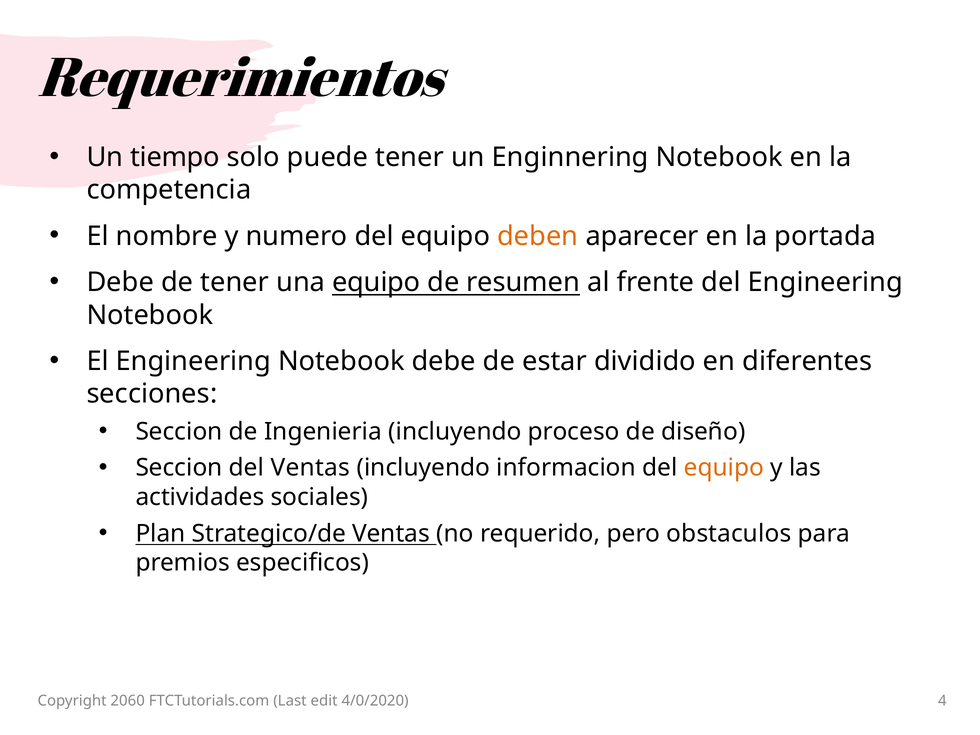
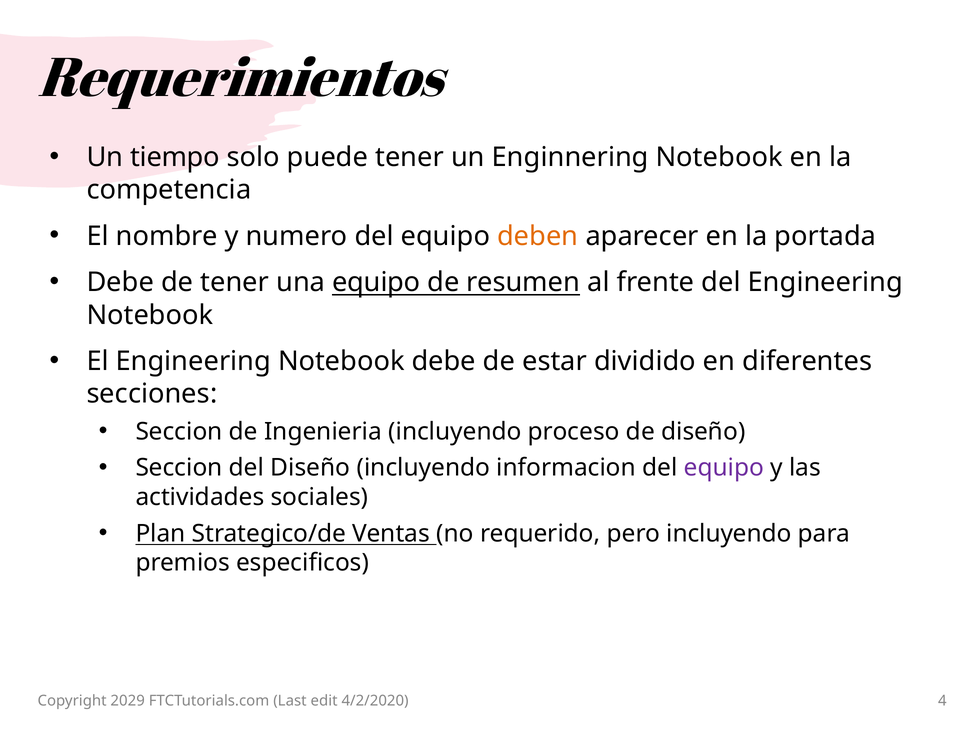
del Ventas: Ventas -> Diseño
equipo at (724, 468) colour: orange -> purple
pero obstaculos: obstaculos -> incluyendo
2060: 2060 -> 2029
4/0/2020: 4/0/2020 -> 4/2/2020
